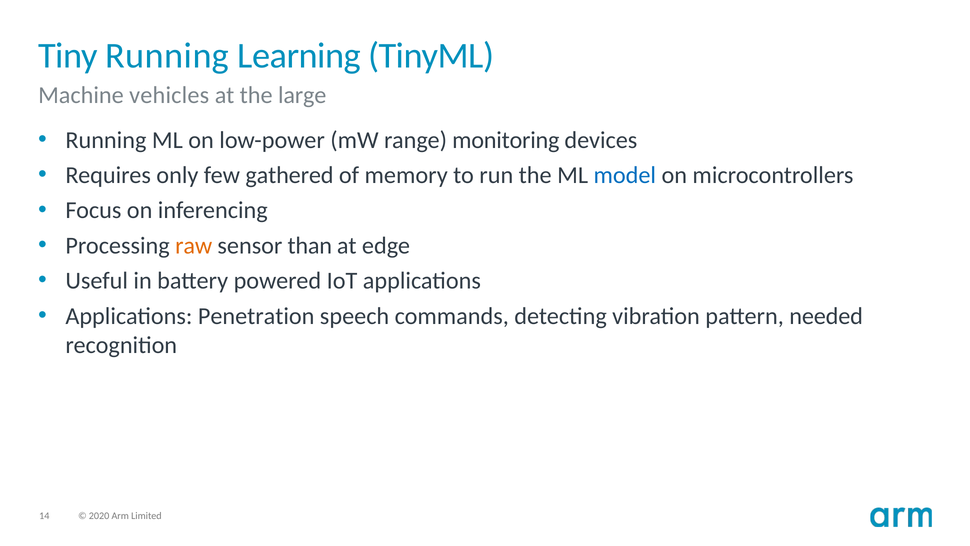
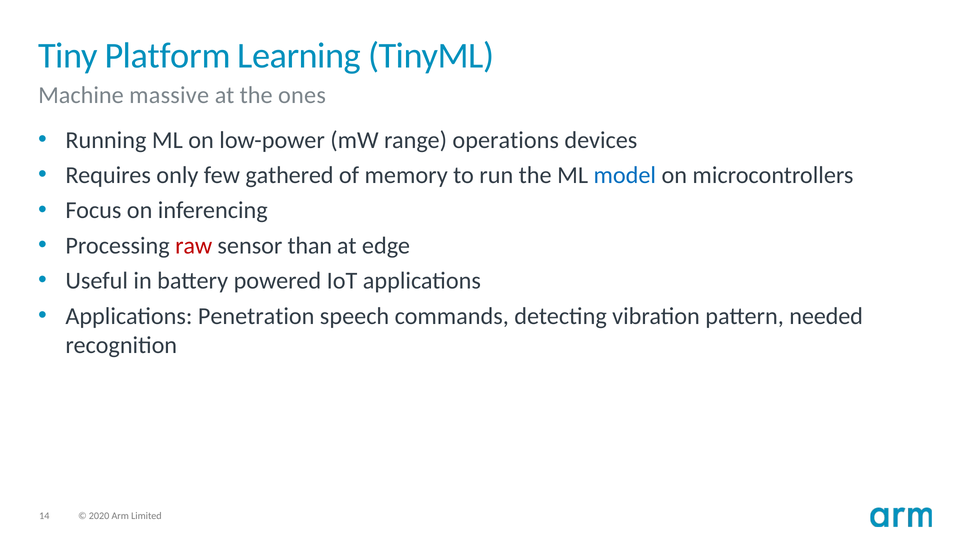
Tiny Running: Running -> Platform
vehicles: vehicles -> massive
large: large -> ones
monitoring: monitoring -> operations
raw colour: orange -> red
